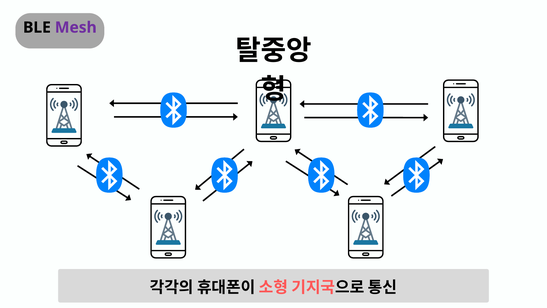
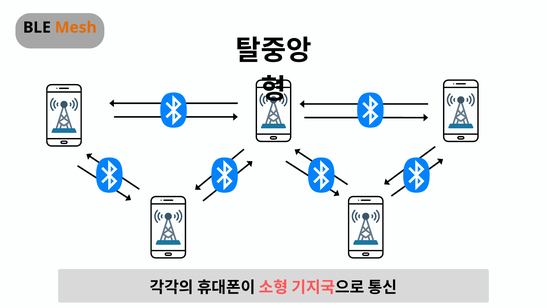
Mesh colour: purple -> orange
